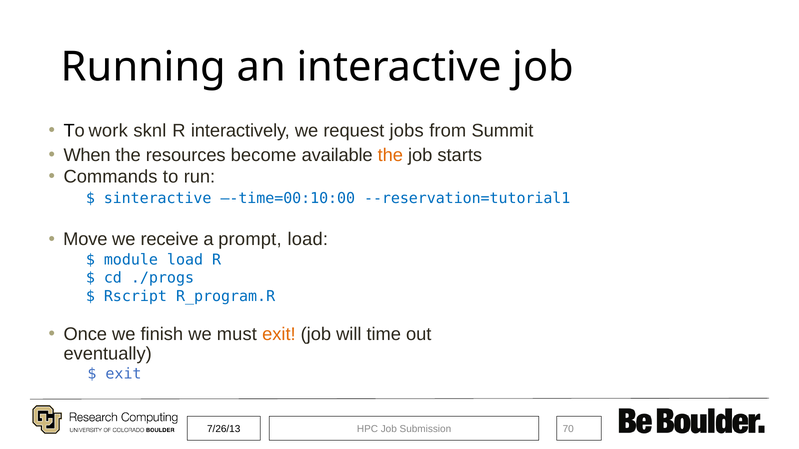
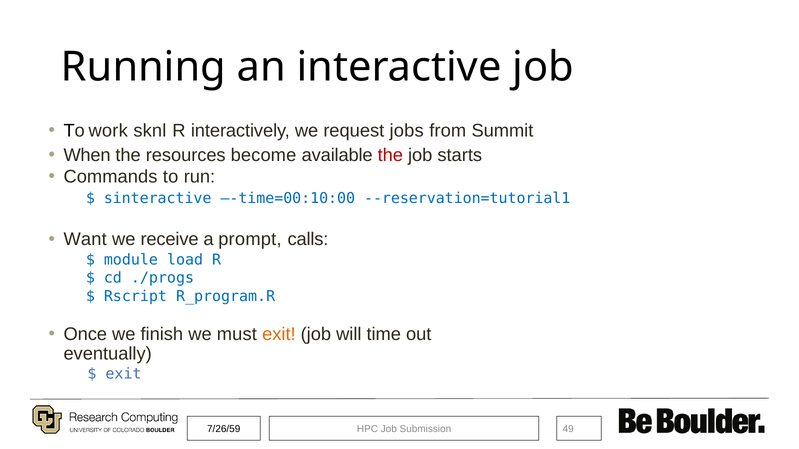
the at (390, 155) colour: orange -> red
Move: Move -> Want
prompt load: load -> calls
7/26/13: 7/26/13 -> 7/26/59
70: 70 -> 49
